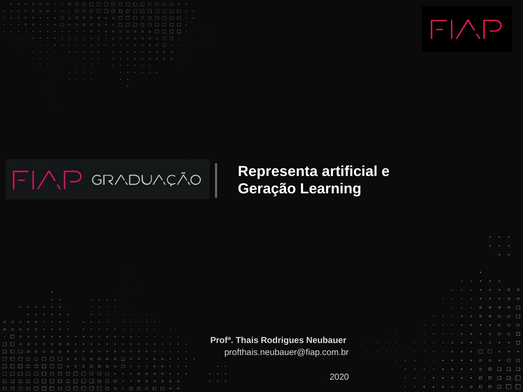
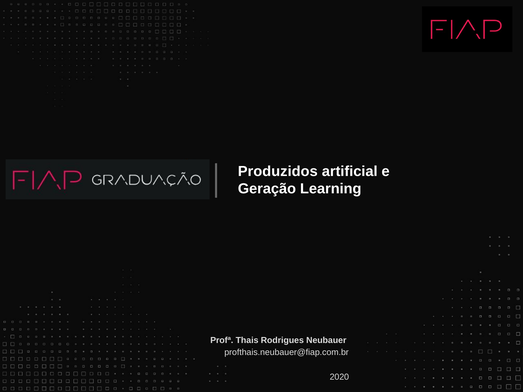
Representa: Representa -> Produzidos
